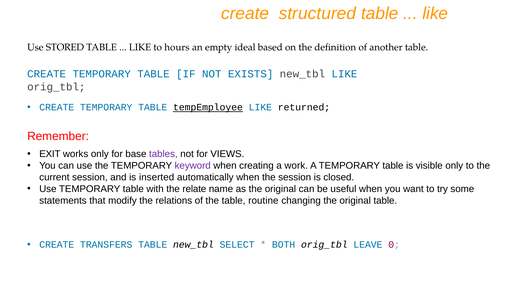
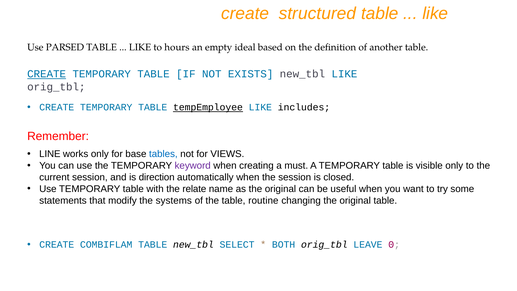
STORED: STORED -> PARSED
CREATE at (47, 74) underline: none -> present
returned: returned -> includes
EXIT: EXIT -> LINE
tables colour: purple -> blue
work: work -> must
inserted: inserted -> direction
relations: relations -> systems
TRANSFERS: TRANSFERS -> COMBIFLAM
